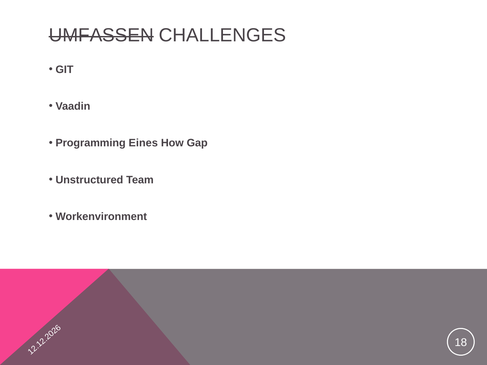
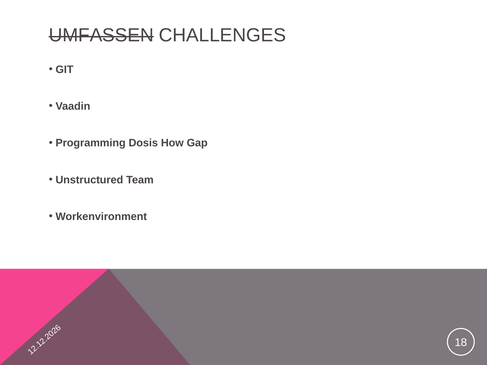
Eines: Eines -> Dosis
